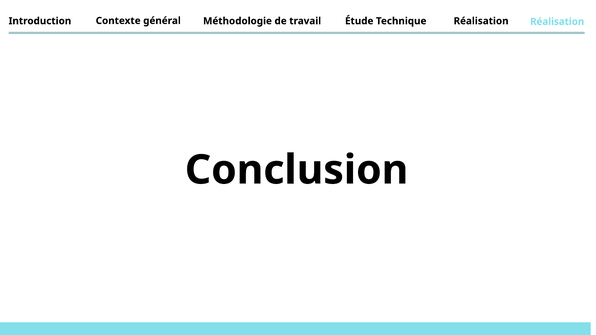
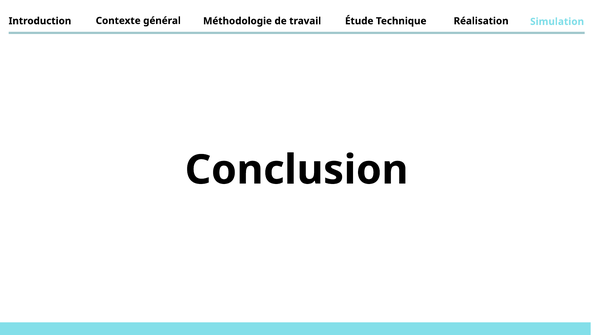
Technique Réalisation: Réalisation -> Simulation
